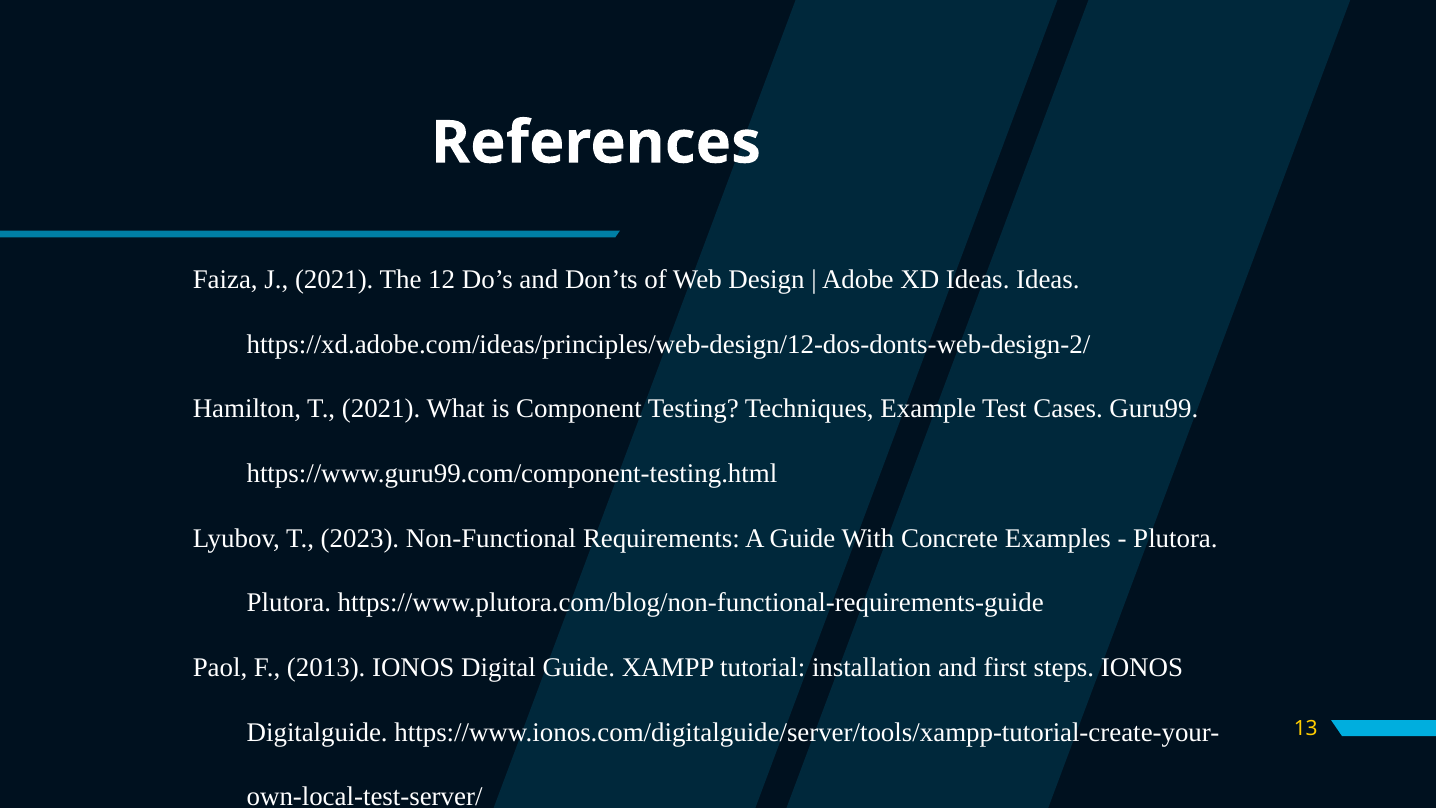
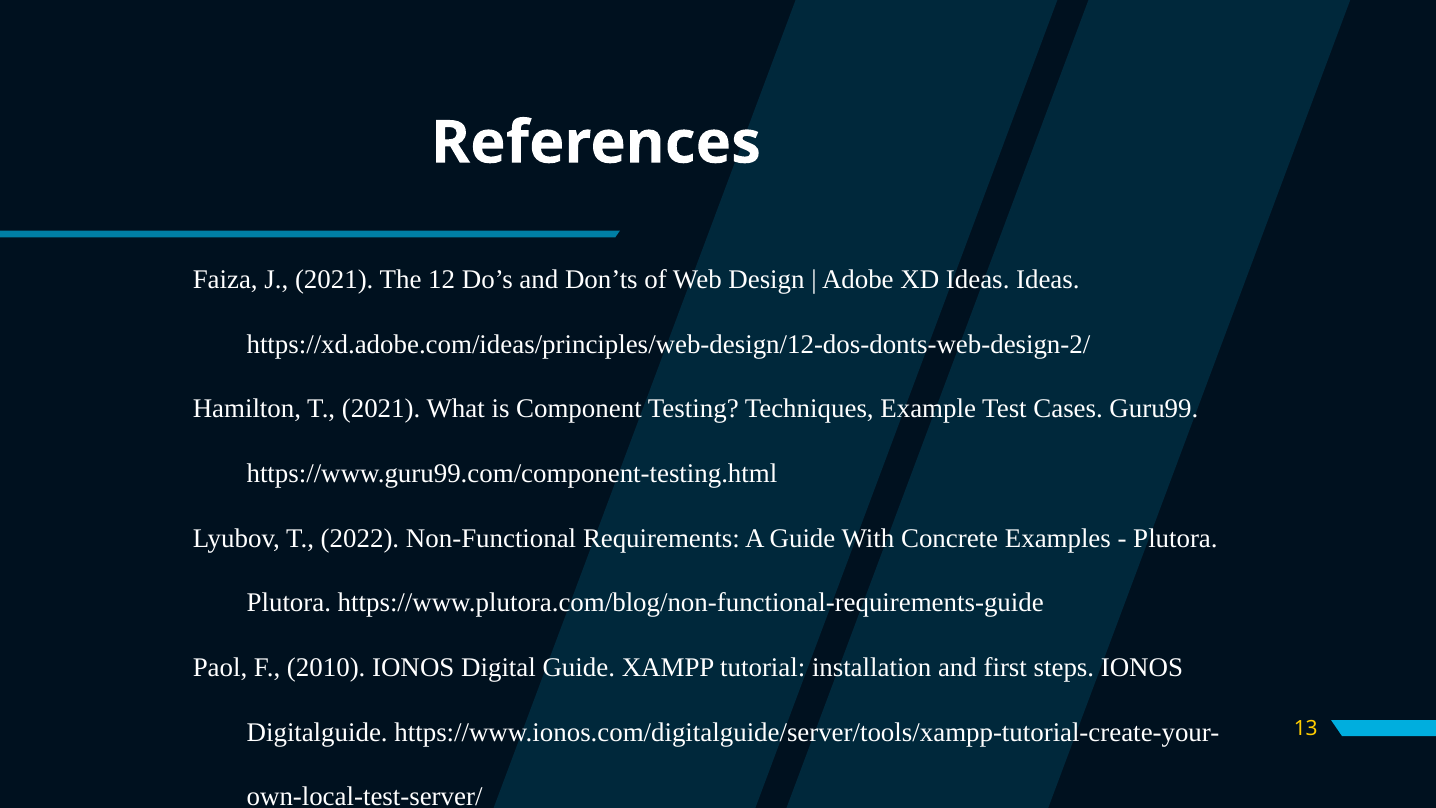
2023: 2023 -> 2022
2013: 2013 -> 2010
